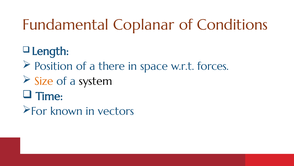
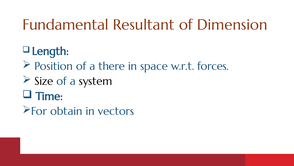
Coplanar: Coplanar -> Resultant
Conditions: Conditions -> Dimension
Size colour: orange -> black
known: known -> obtain
